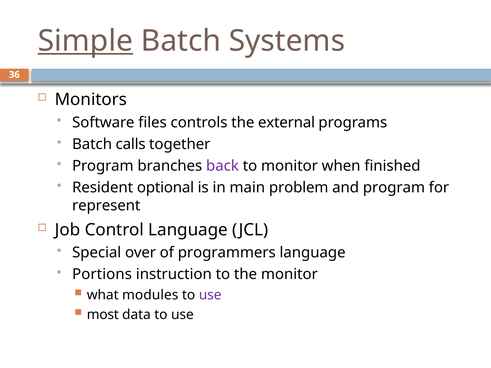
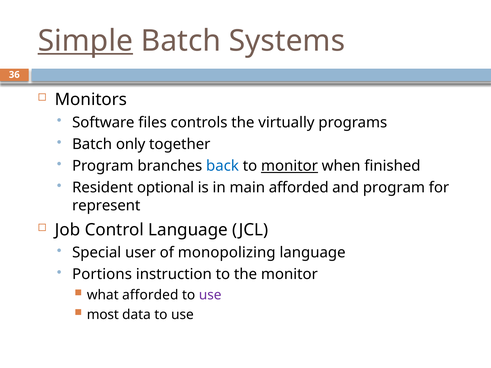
external: external -> virtually
calls: calls -> only
back colour: purple -> blue
monitor at (289, 166) underline: none -> present
main problem: problem -> afforded
over: over -> user
programmers: programmers -> monopolizing
what modules: modules -> afforded
